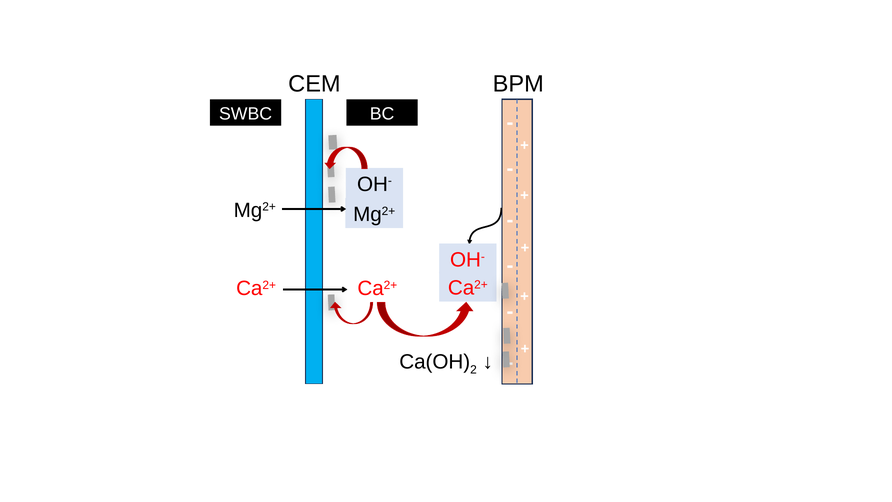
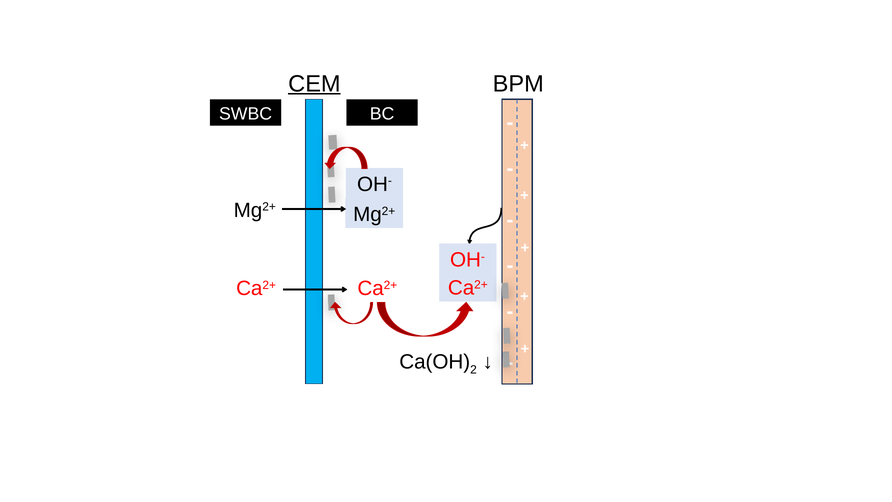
CEM underline: none -> present
